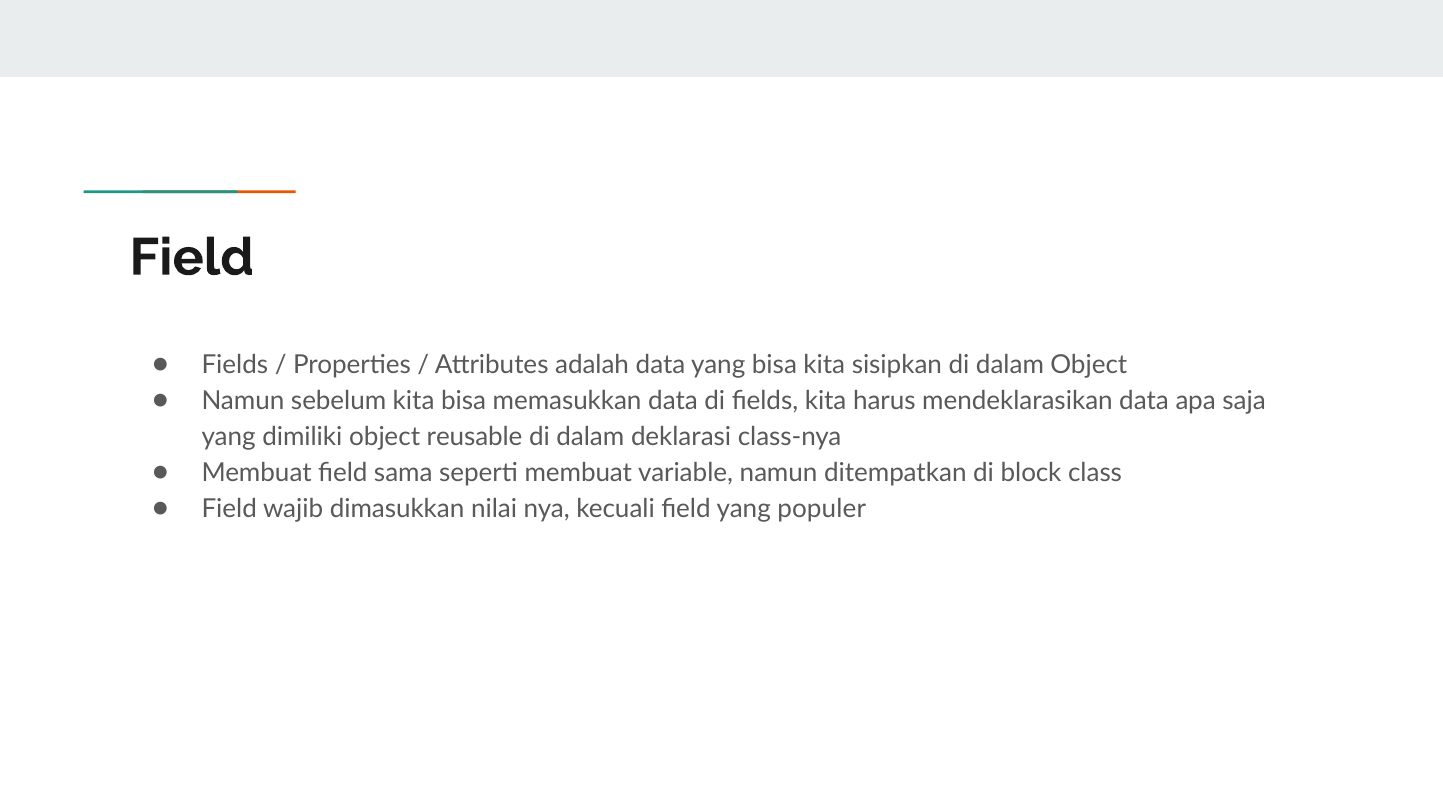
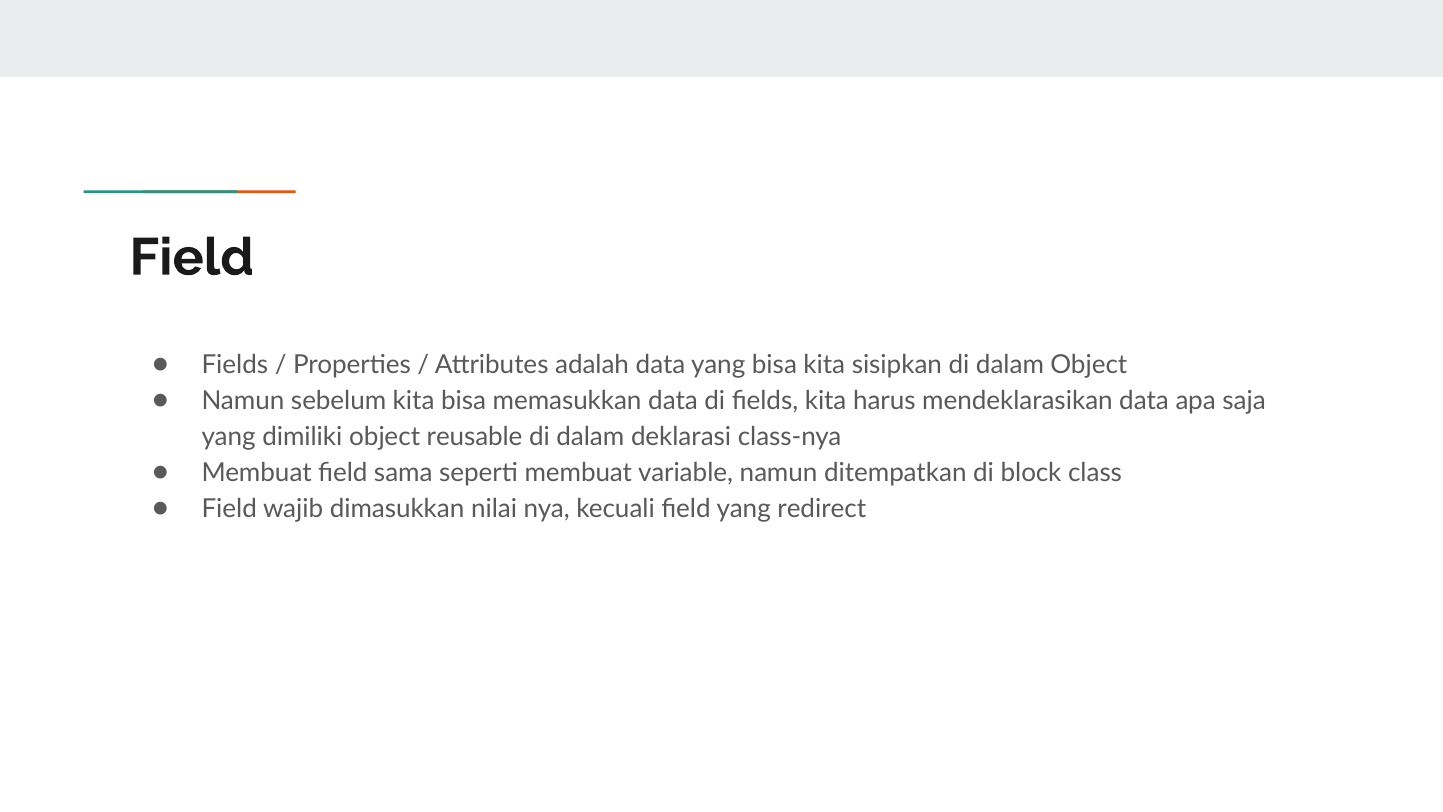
populer: populer -> redirect
